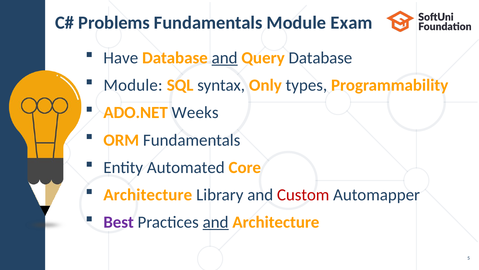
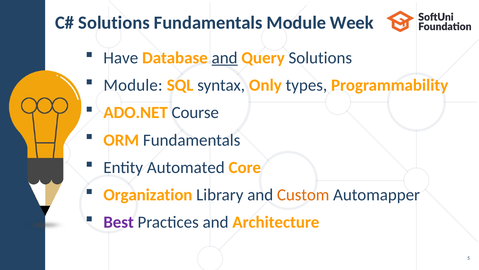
Problems at (114, 23): Problems -> Solutions
Exam: Exam -> Week
Query Database: Database -> Solutions
Weeks: Weeks -> Course
Architecture at (148, 195): Architecture -> Organization
Custom colour: red -> orange
and at (216, 222) underline: present -> none
